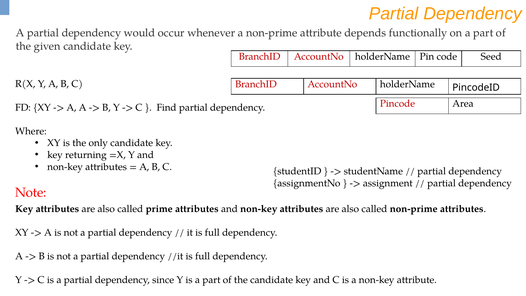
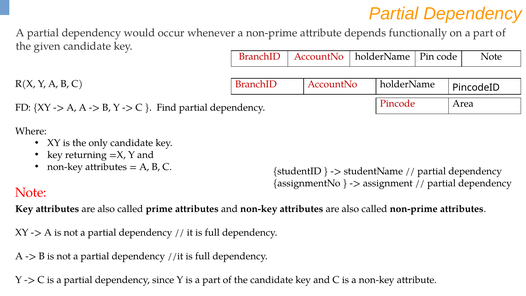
code Seed: Seed -> Note
